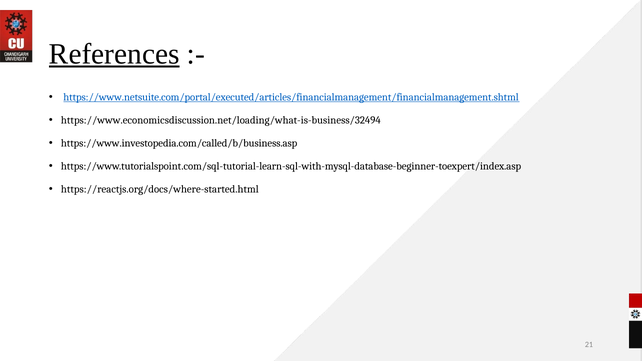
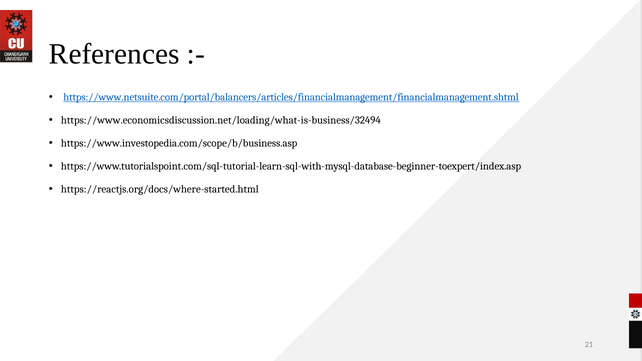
References underline: present -> none
https://www.netsuite.com/portal/executed/articles/financialmanagement/financialmanagement.shtml: https://www.netsuite.com/portal/executed/articles/financialmanagement/financialmanagement.shtml -> https://www.netsuite.com/portal/balancers/articles/financialmanagement/financialmanagement.shtml
https://www.investopedia.com/called/b/business.asp: https://www.investopedia.com/called/b/business.asp -> https://www.investopedia.com/scope/b/business.asp
